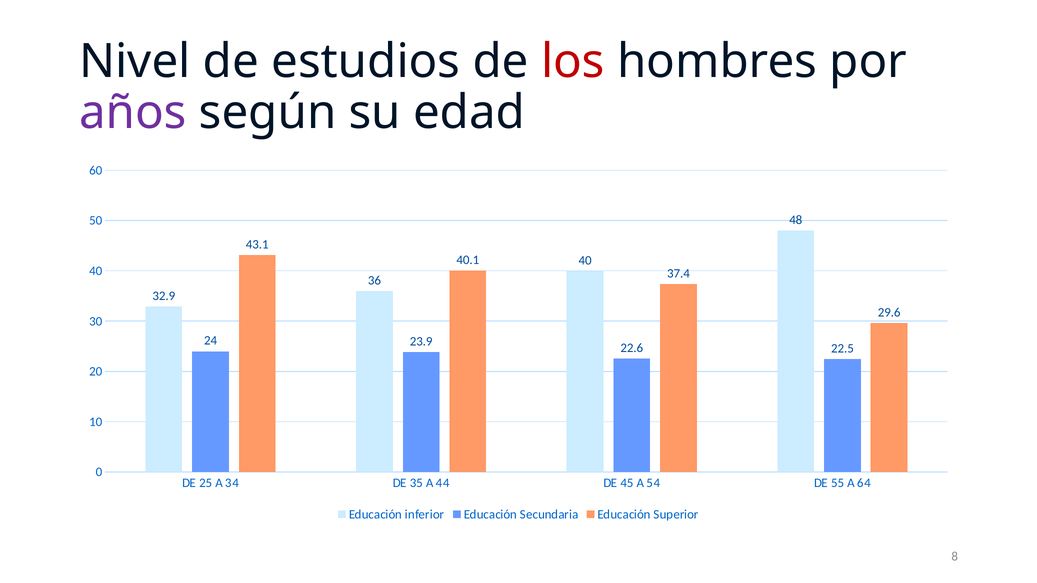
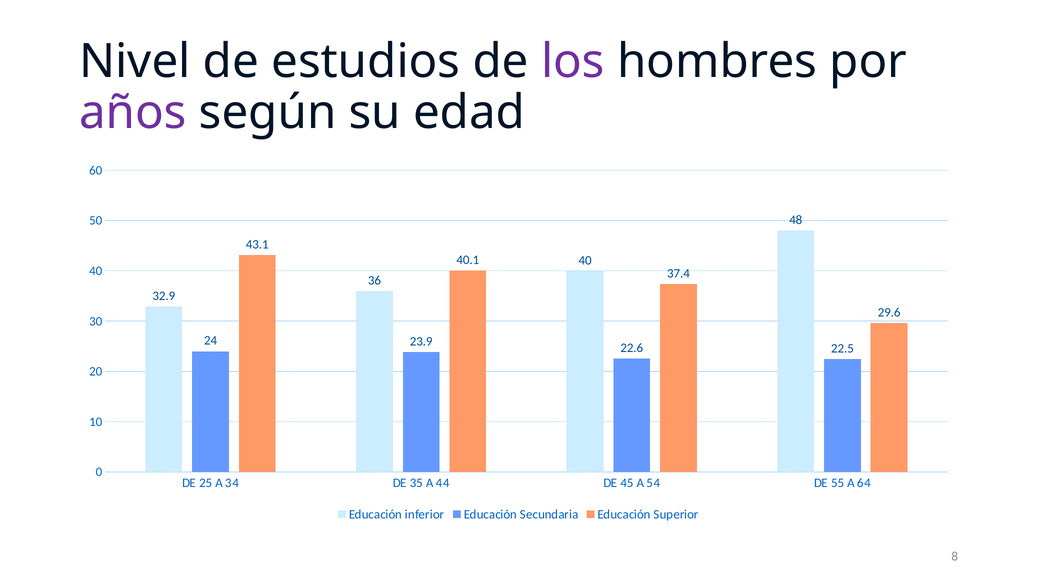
los colour: red -> purple
